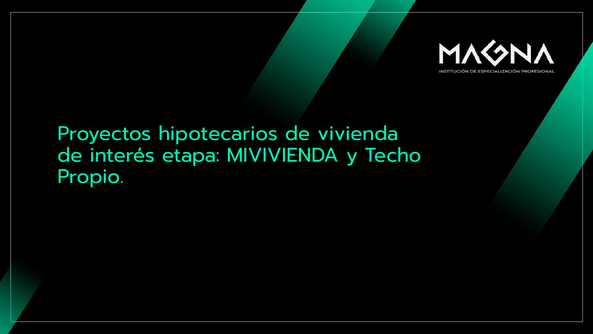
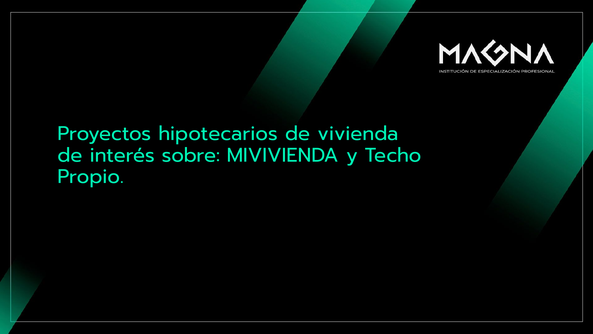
etapa: etapa -> sobre
